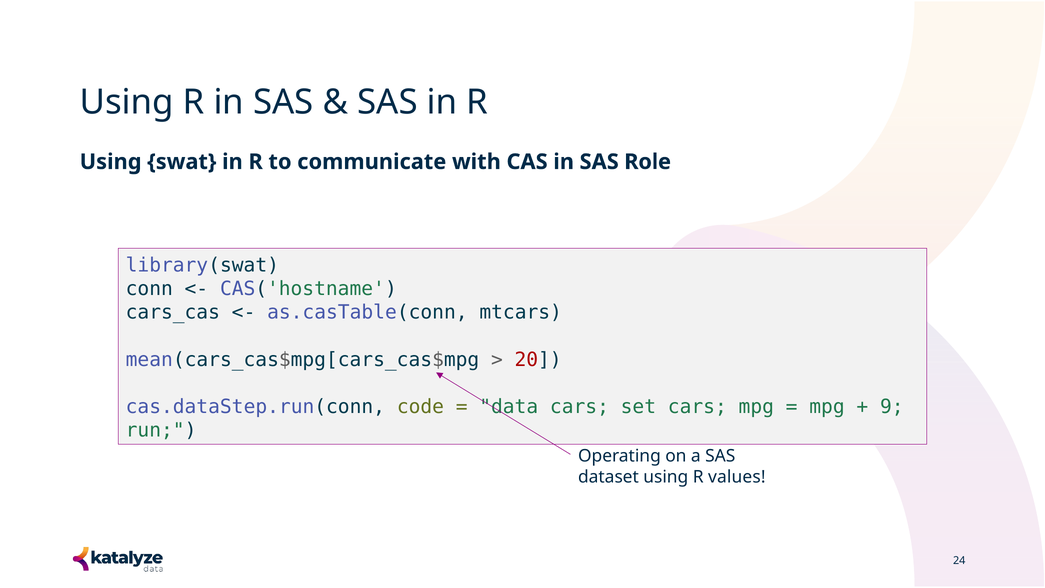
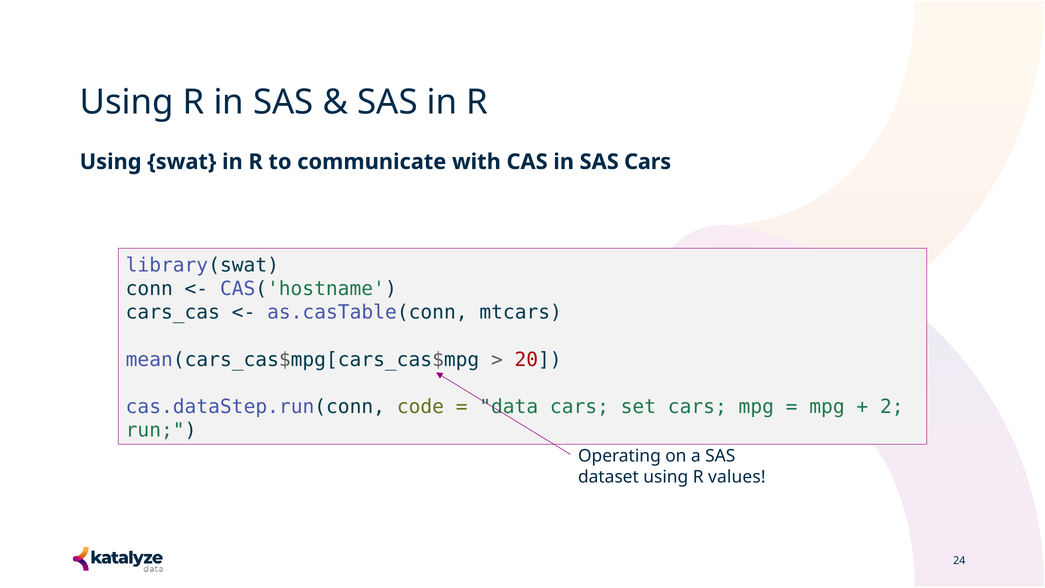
SAS Role: Role -> Cars
9: 9 -> 2
